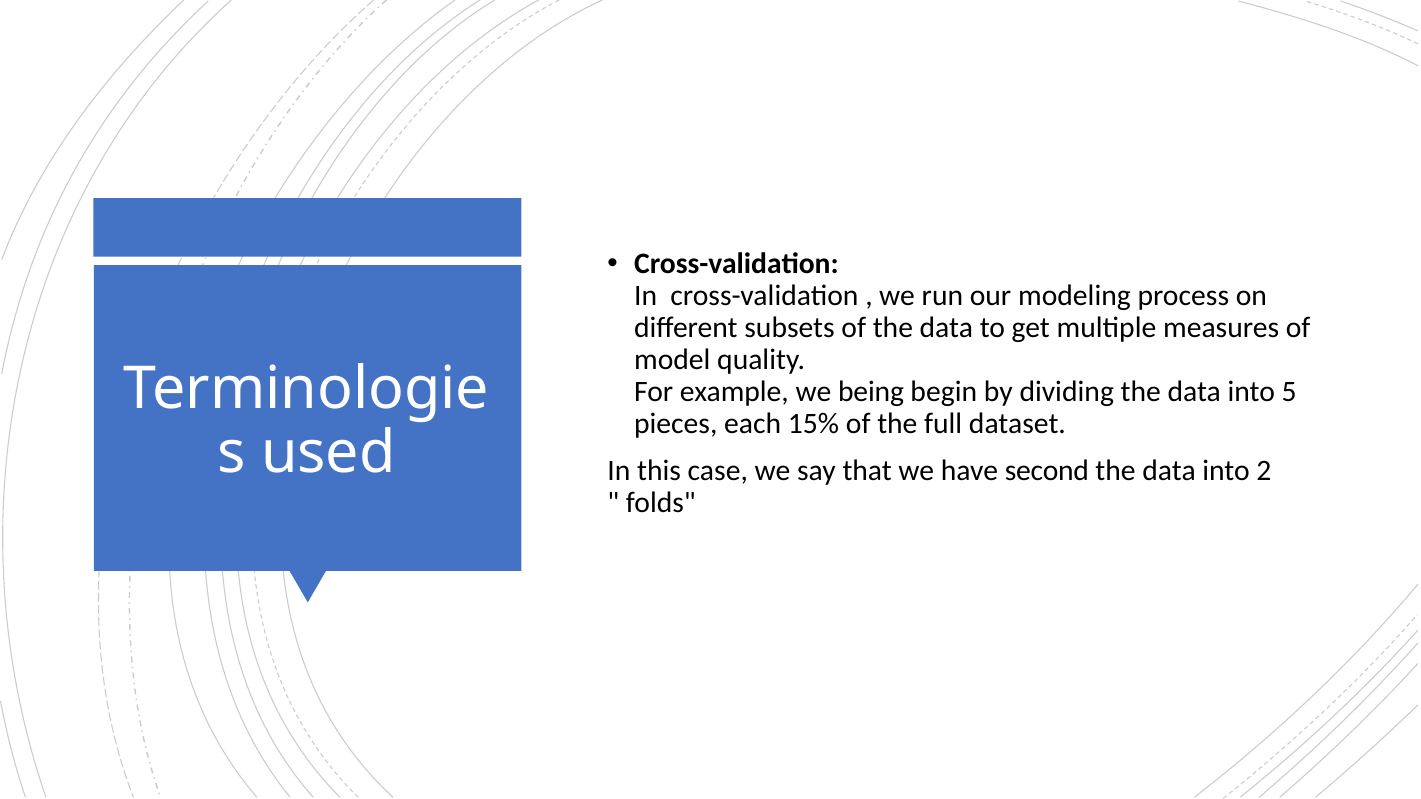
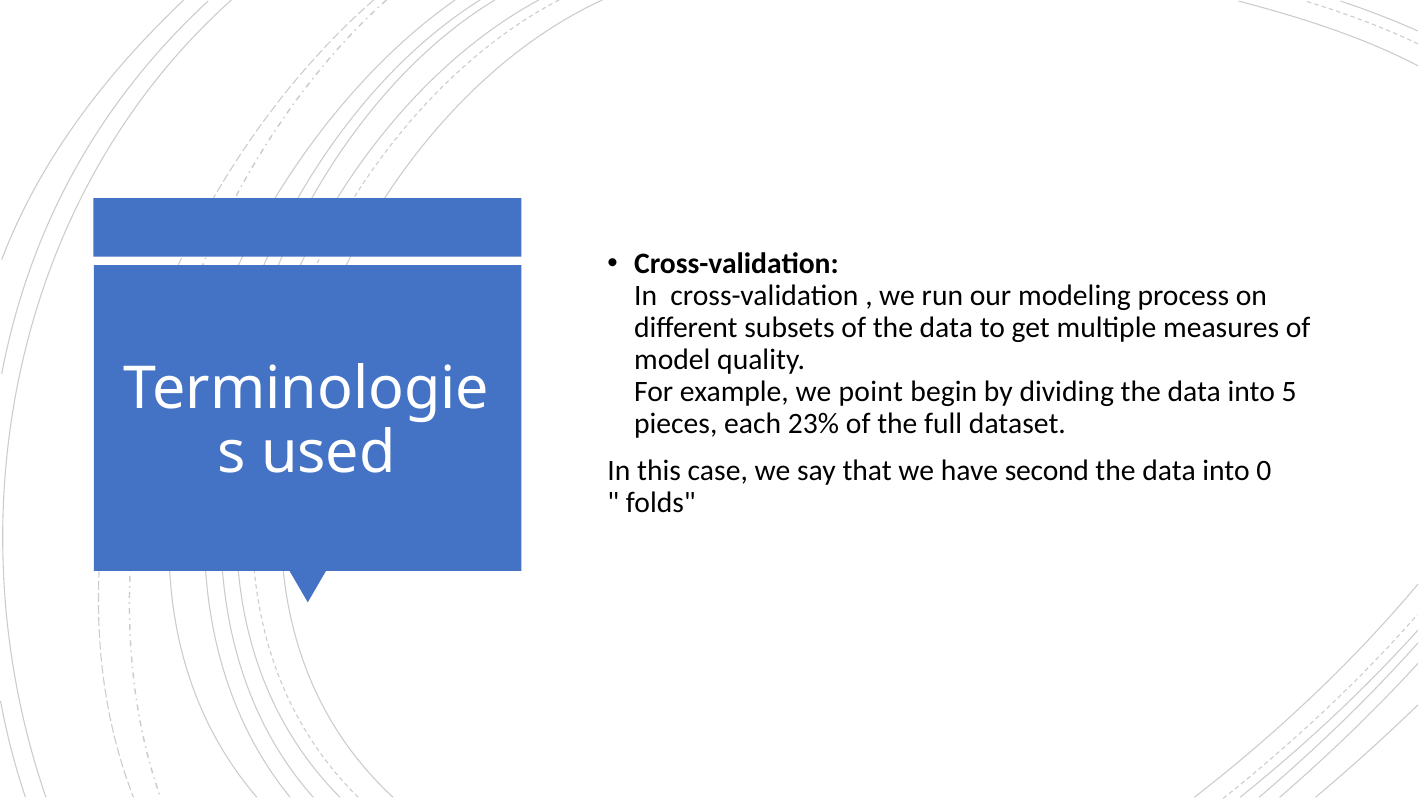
being: being -> point
15%: 15% -> 23%
2: 2 -> 0
